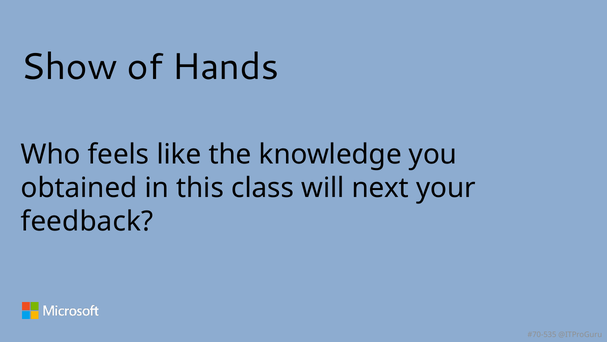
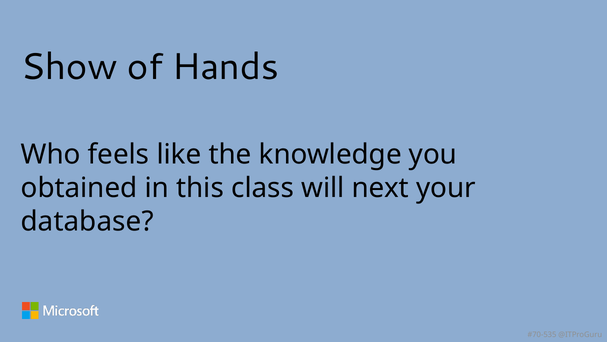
feedback: feedback -> database
